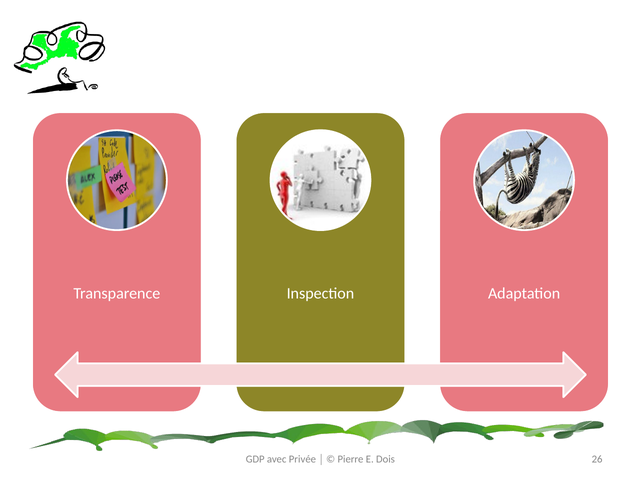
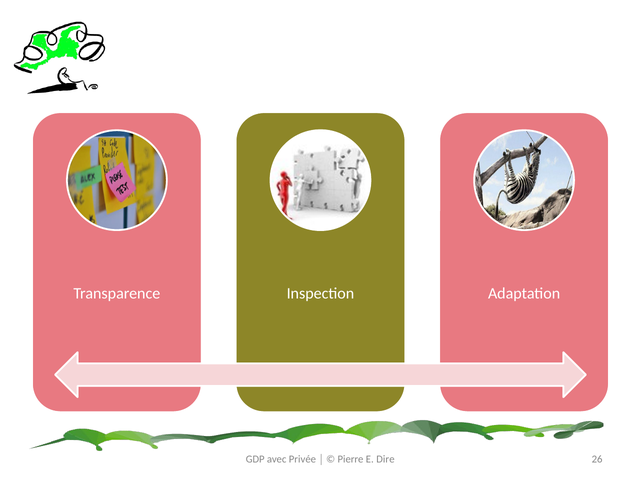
Dois: Dois -> Dire
